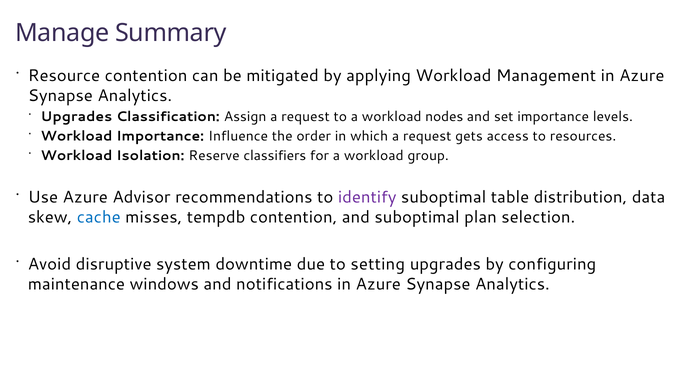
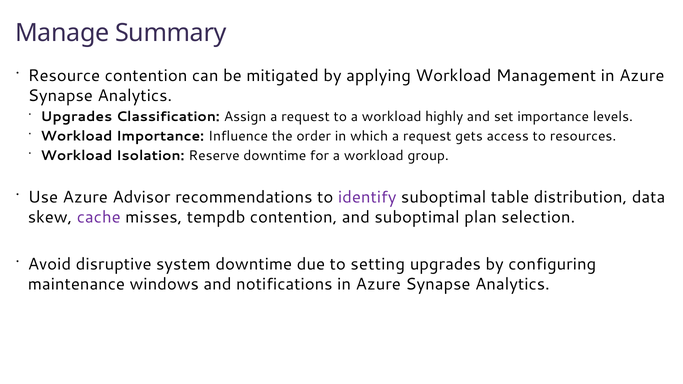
nodes: nodes -> highly
Reserve classifiers: classifiers -> downtime
cache colour: blue -> purple
